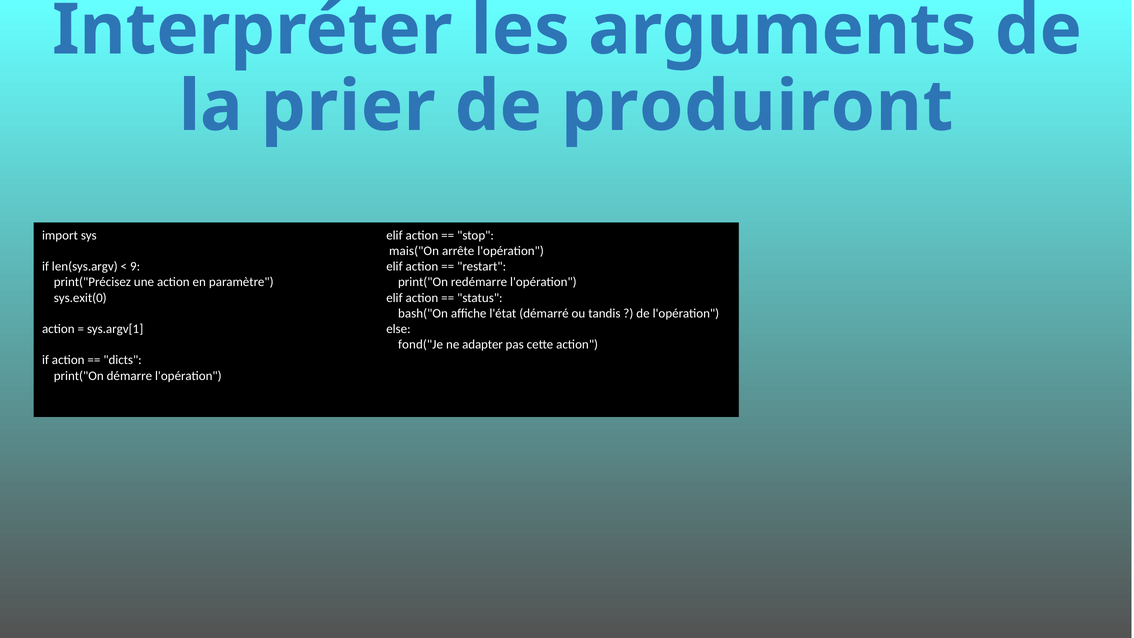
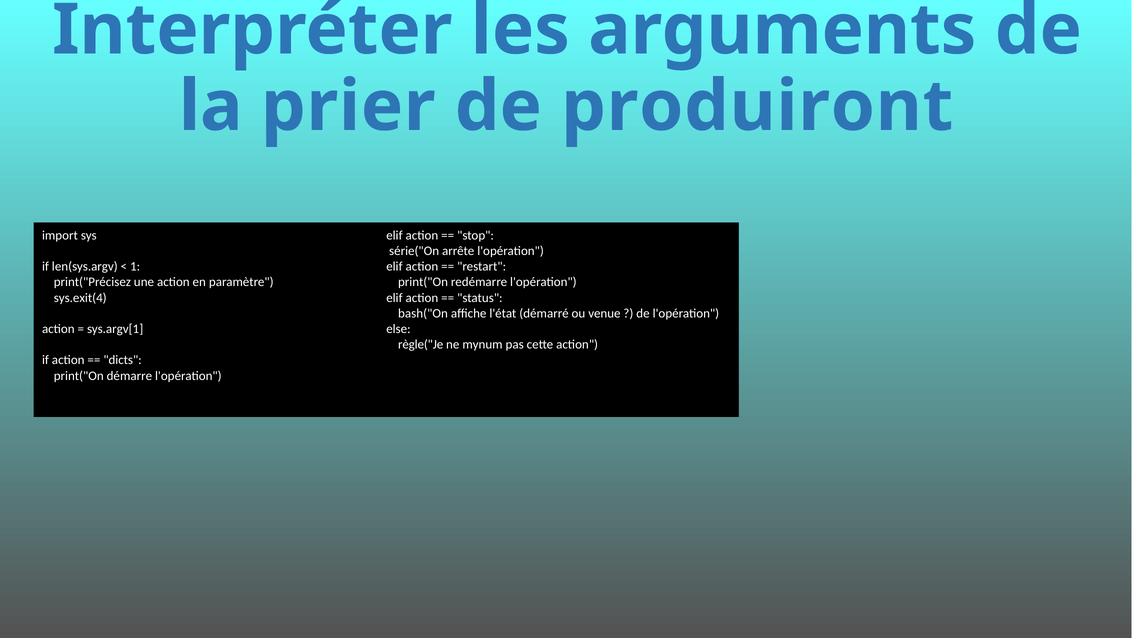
mais("On: mais("On -> série("On
9: 9 -> 1
sys.exit(0: sys.exit(0 -> sys.exit(4
tandis: tandis -> venue
fond("Je: fond("Je -> règle("Je
adapter: adapter -> mynum
